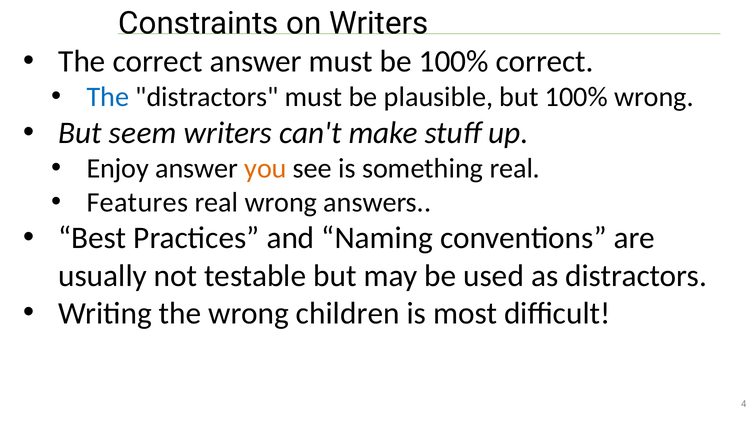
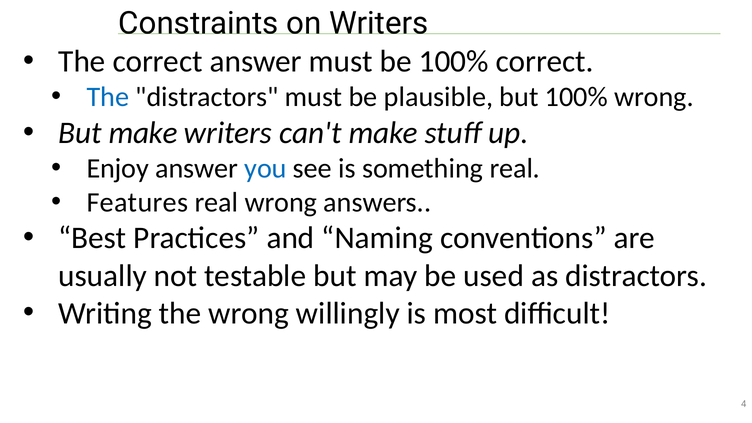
But seem: seem -> make
you colour: orange -> blue
children: children -> willingly
